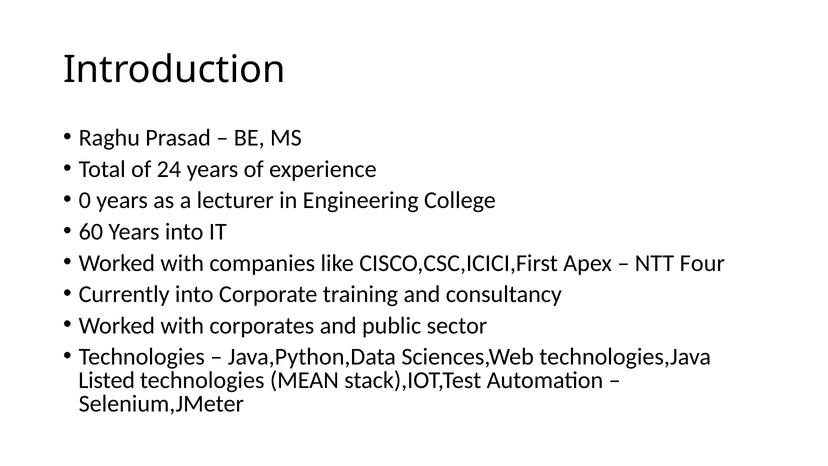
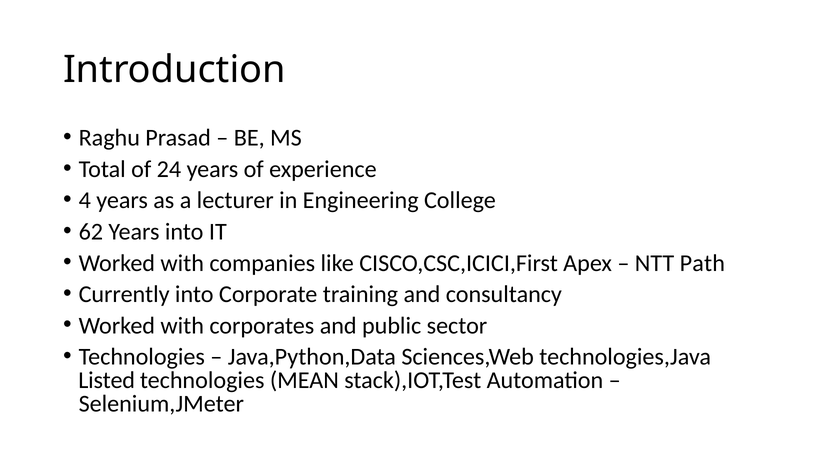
0: 0 -> 4
60: 60 -> 62
Four: Four -> Path
